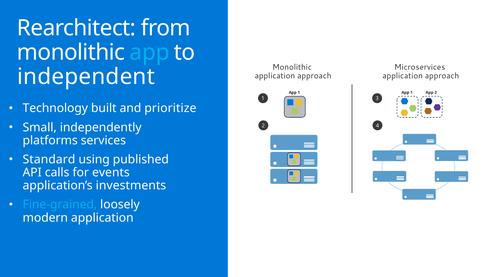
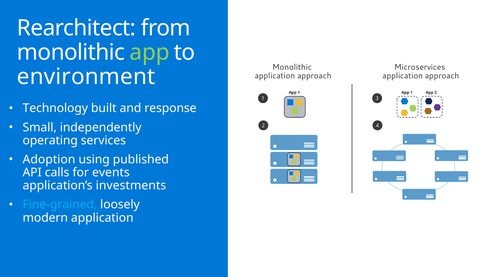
app at (150, 52) colour: light blue -> light green
independent: independent -> environment
prioritize: prioritize -> response
platforms: platforms -> operating
Standard: Standard -> Adoption
